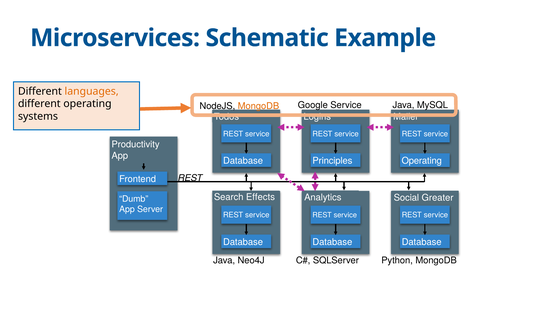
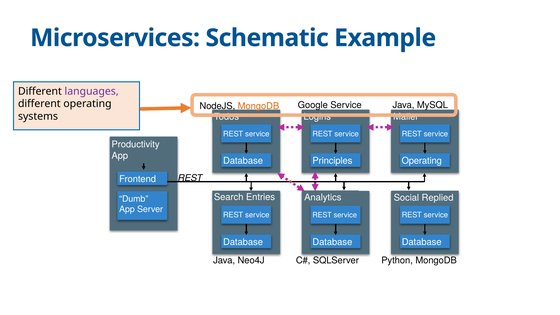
languages colour: orange -> purple
Effects: Effects -> Entries
Greater: Greater -> Replied
